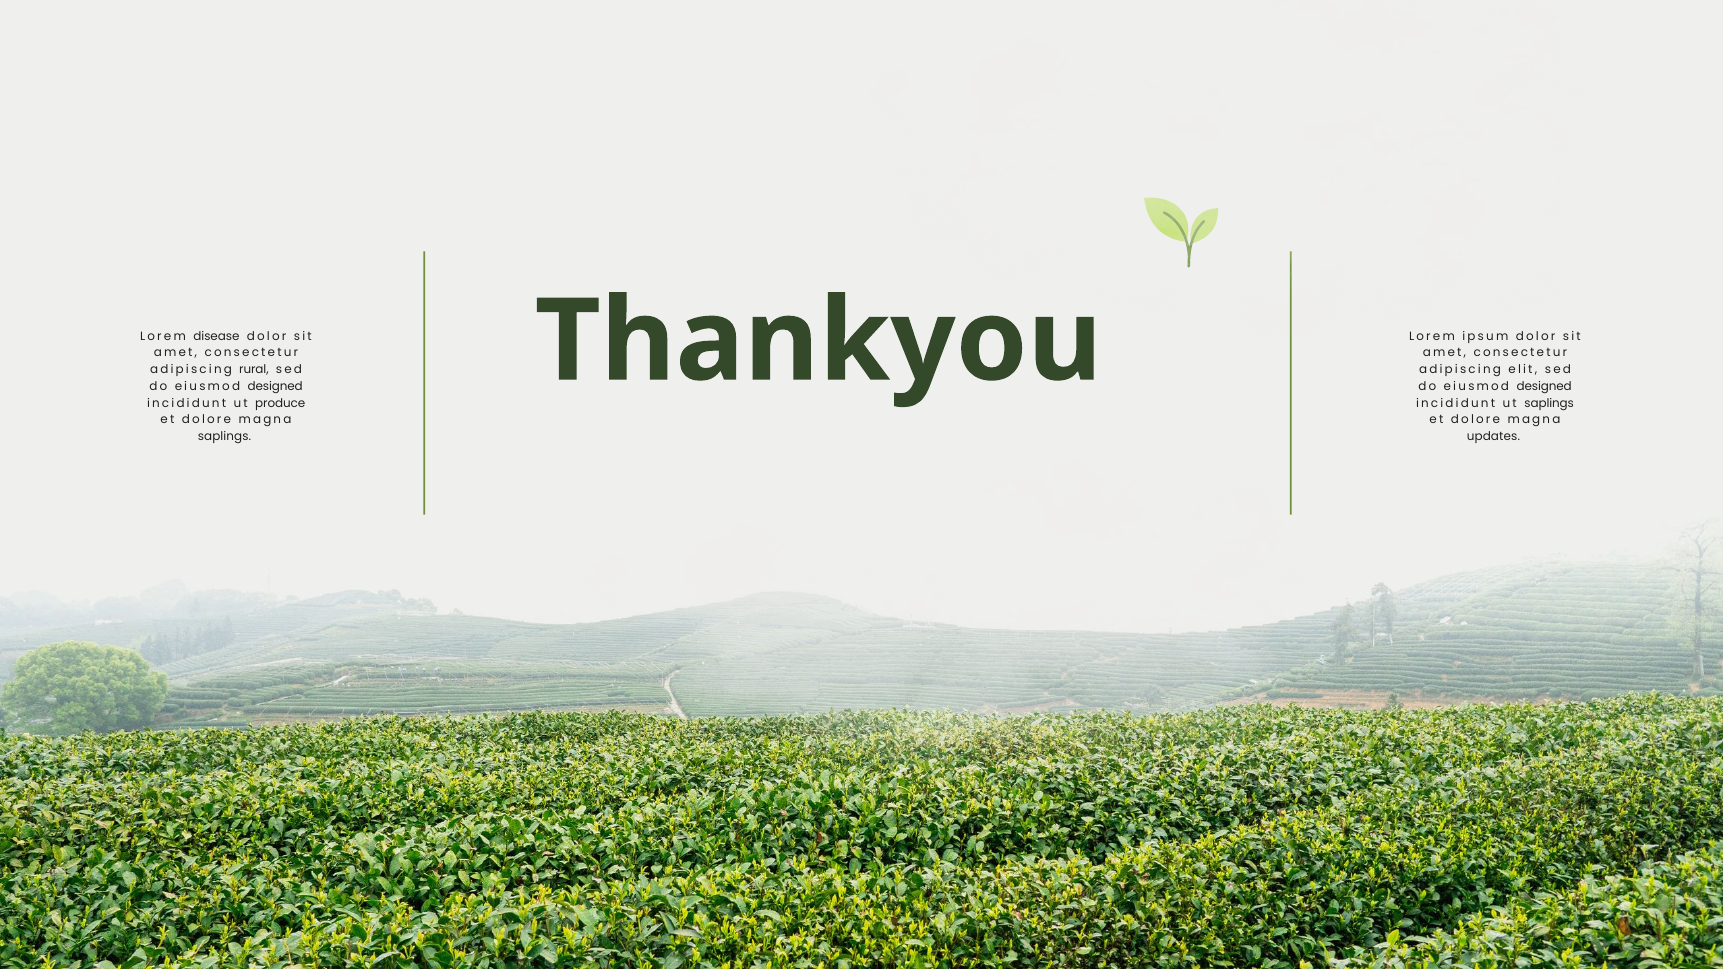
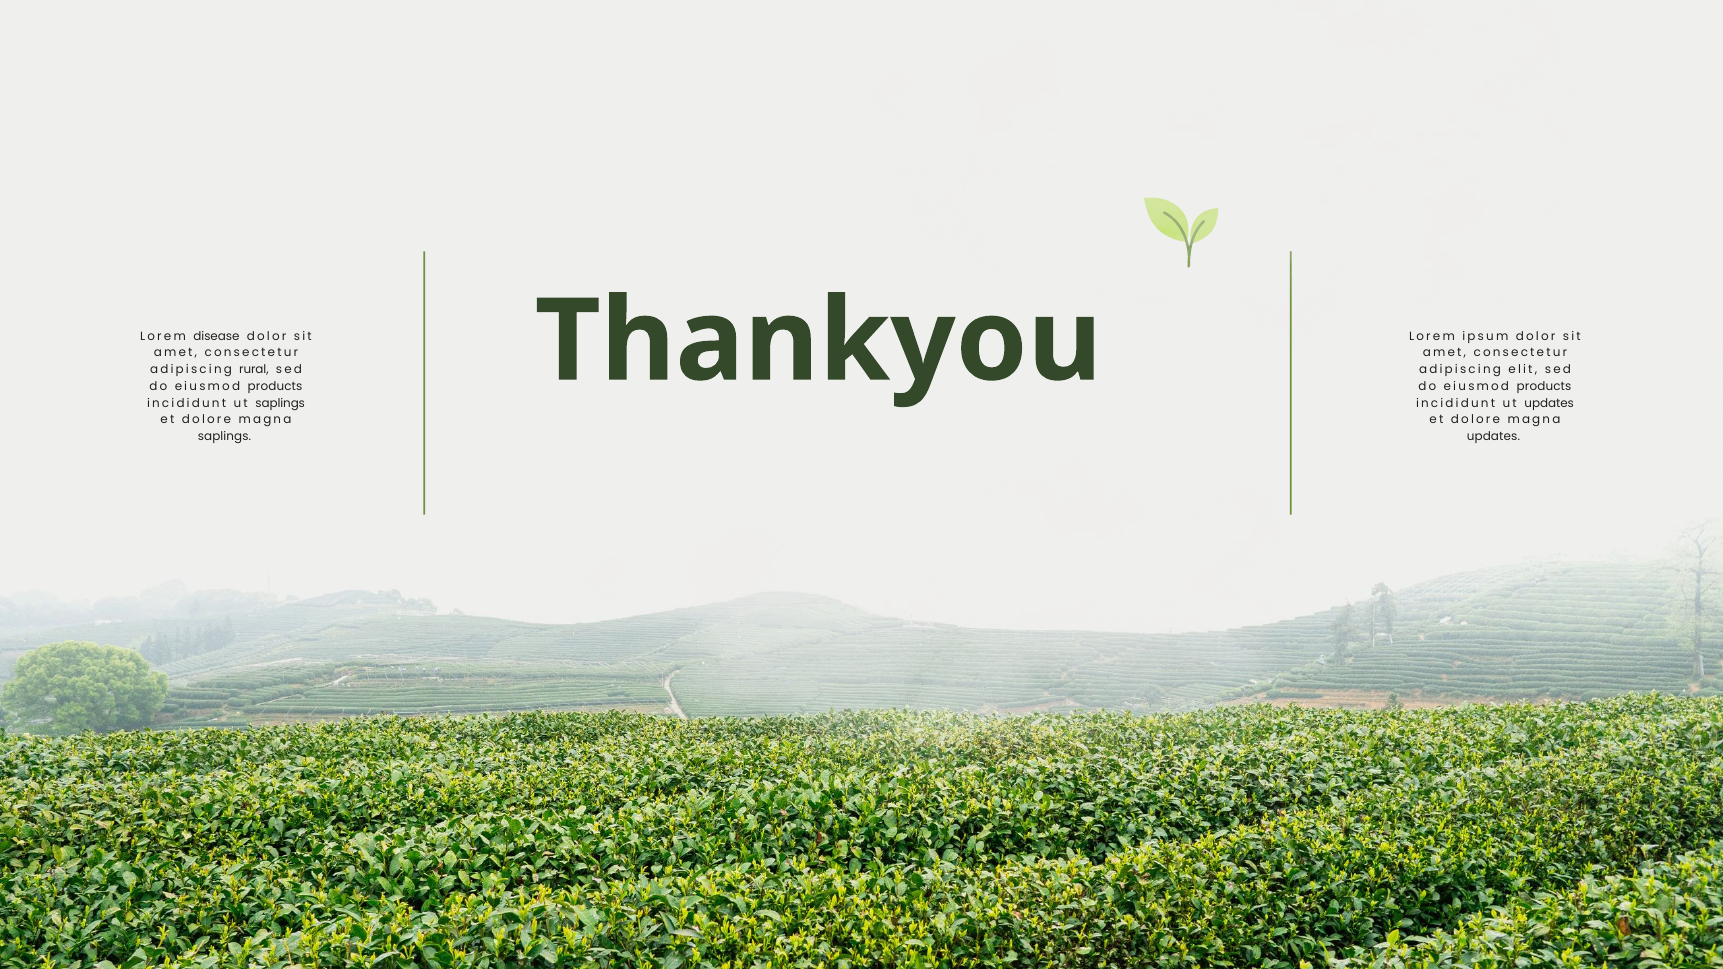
designed at (275, 387): designed -> products
designed at (1544, 387): designed -> products
ut produce: produce -> saplings
ut saplings: saplings -> updates
